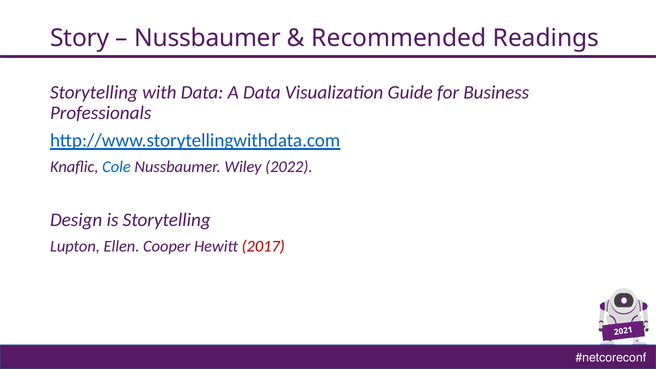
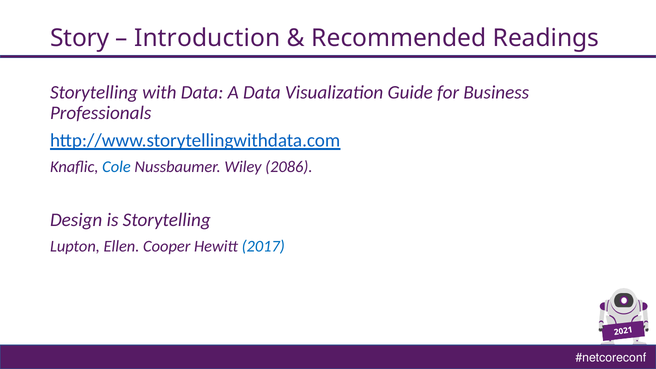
Nussbaumer at (207, 38): Nussbaumer -> Introduction
2022: 2022 -> 2086
2017 colour: red -> blue
